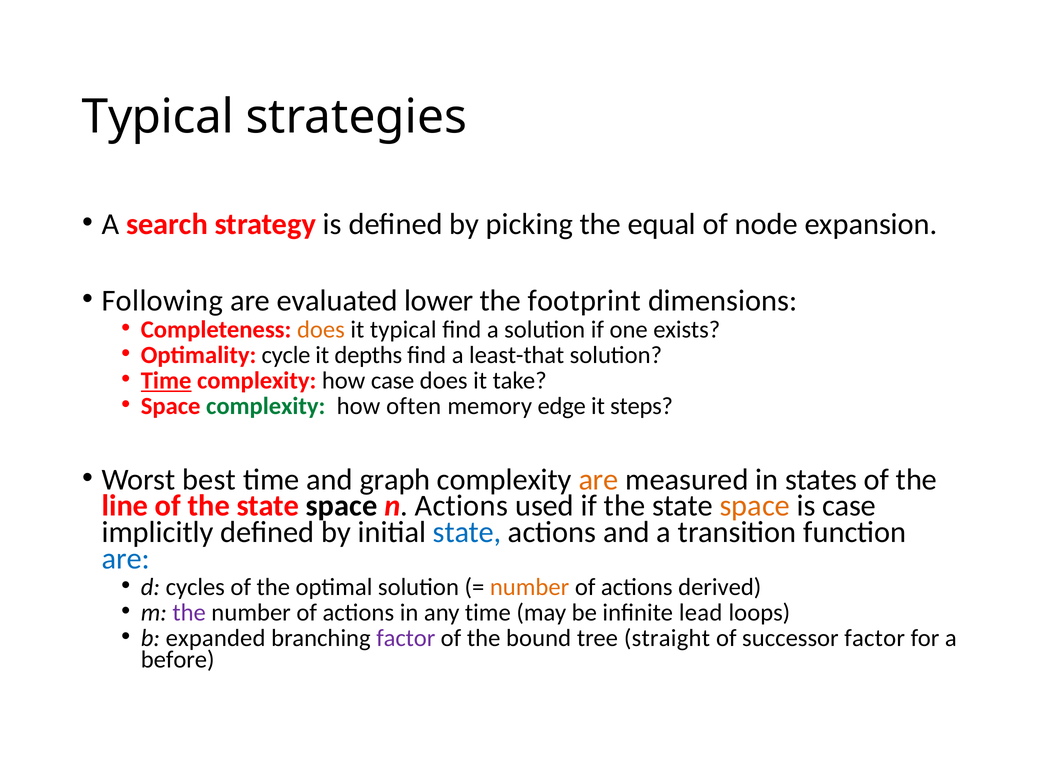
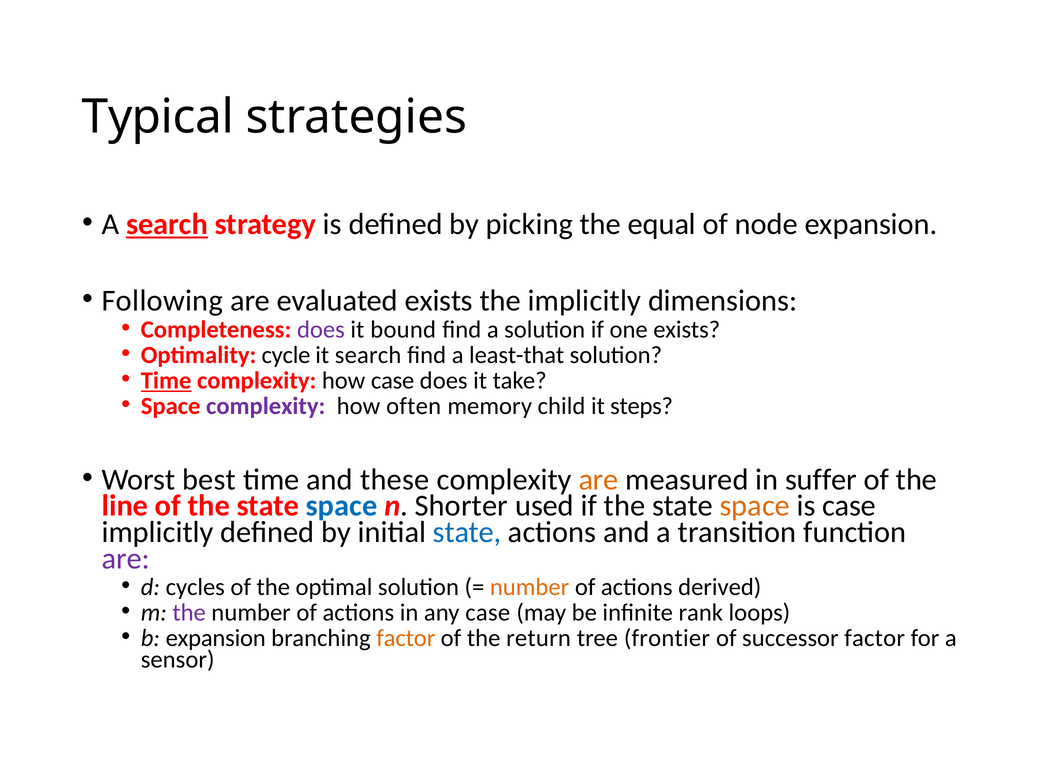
search at (167, 224) underline: none -> present
evaluated lower: lower -> exists
the footprint: footprint -> implicitly
does at (321, 329) colour: orange -> purple
it typical: typical -> bound
it depths: depths -> search
complexity at (266, 406) colour: green -> purple
edge: edge -> child
graph: graph -> these
states: states -> suffer
space at (342, 506) colour: black -> blue
n Actions: Actions -> Shorter
are at (126, 559) colour: blue -> purple
any time: time -> case
lead: lead -> rank
b expanded: expanded -> expansion
factor at (406, 638) colour: purple -> orange
bound: bound -> return
straight: straight -> frontier
before: before -> sensor
